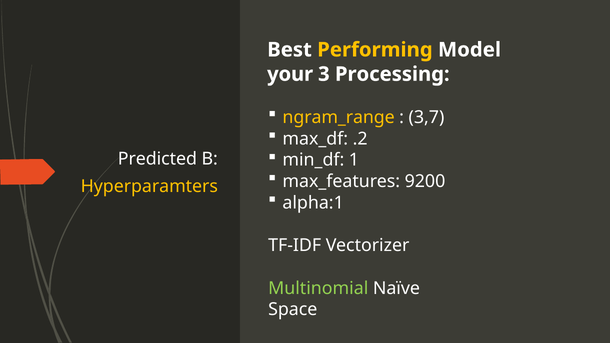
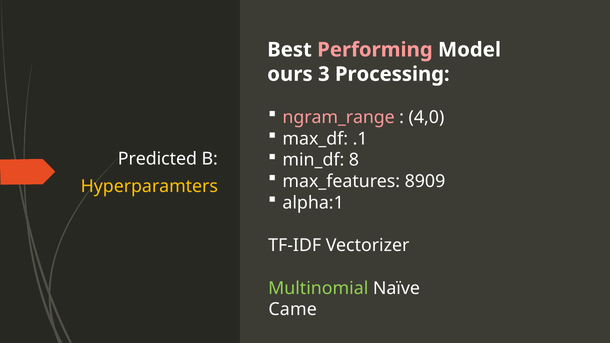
Performing colour: yellow -> pink
your: your -> ours
ngram_range colour: yellow -> pink
3,7: 3,7 -> 4,0
.2: .2 -> .1
1: 1 -> 8
9200: 9200 -> 8909
Space: Space -> Came
